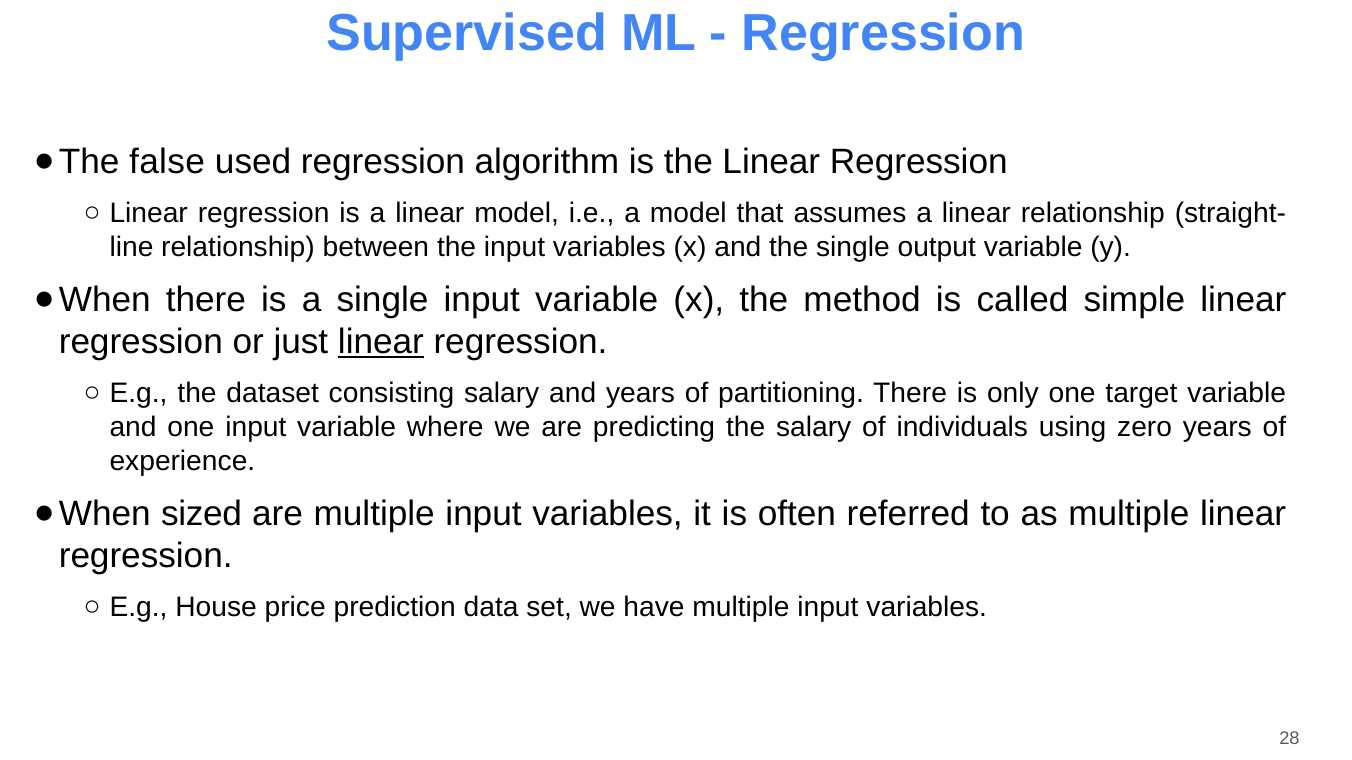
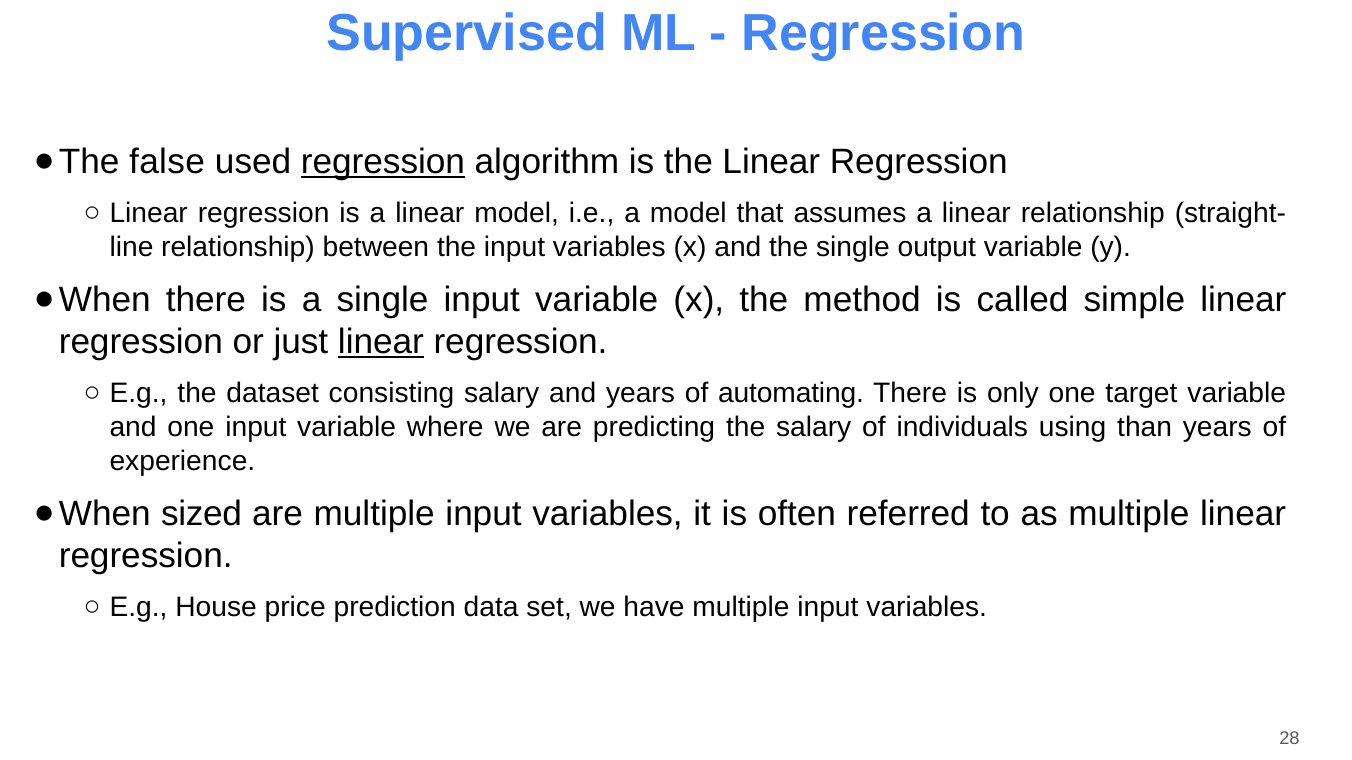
regression at (383, 162) underline: none -> present
partitioning: partitioning -> automating
zero: zero -> than
